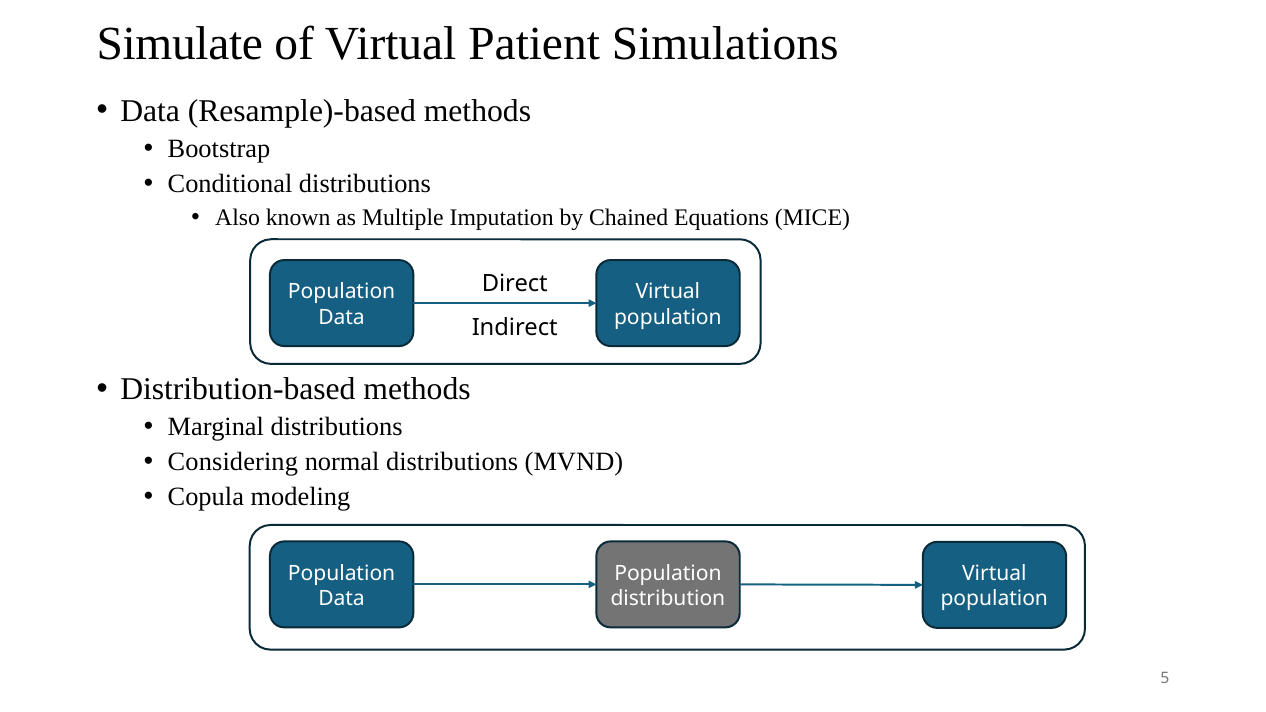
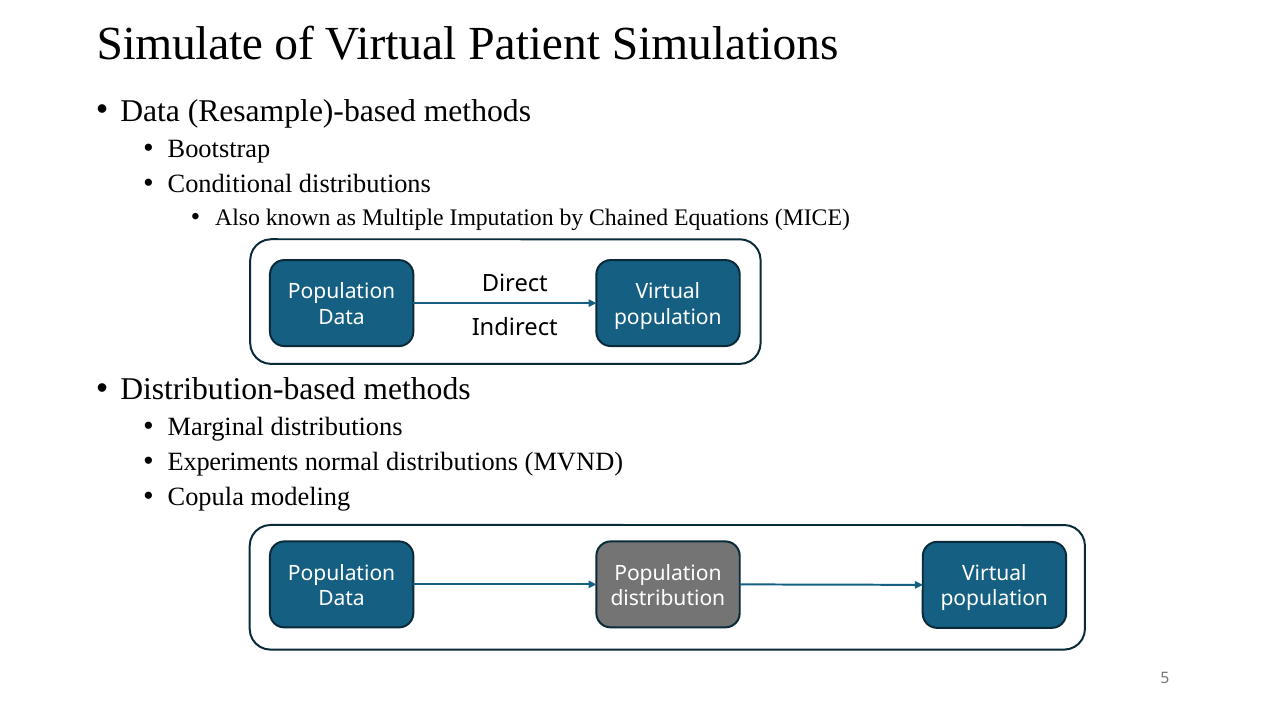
Considering: Considering -> Experiments
